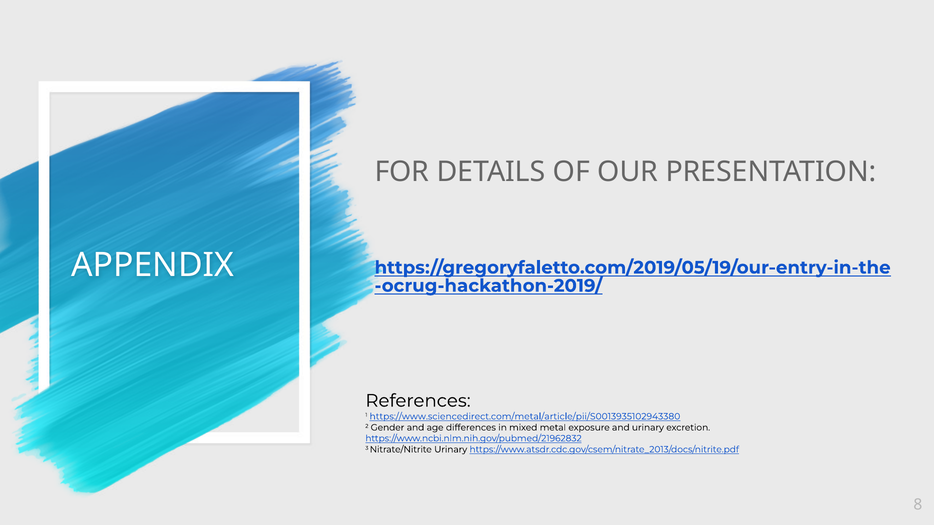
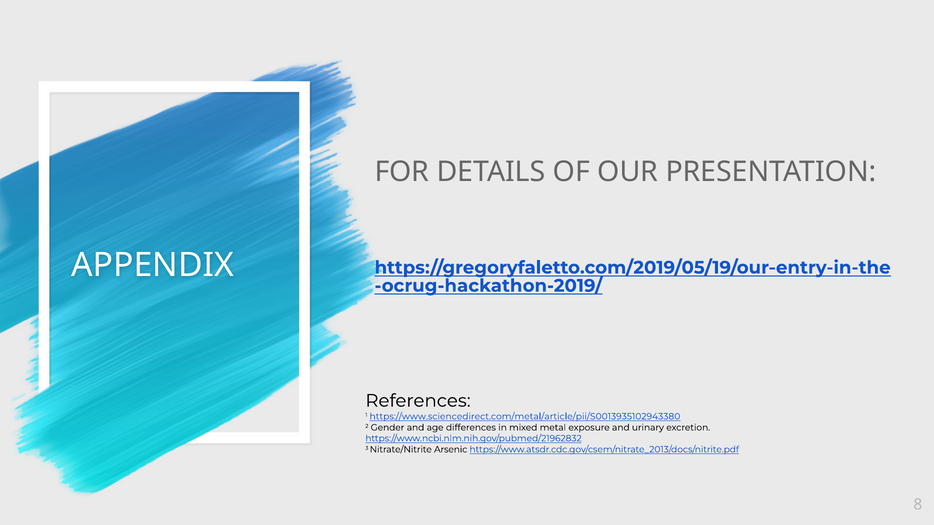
Nitrate/Nitrite Urinary: Urinary -> Arsenic
